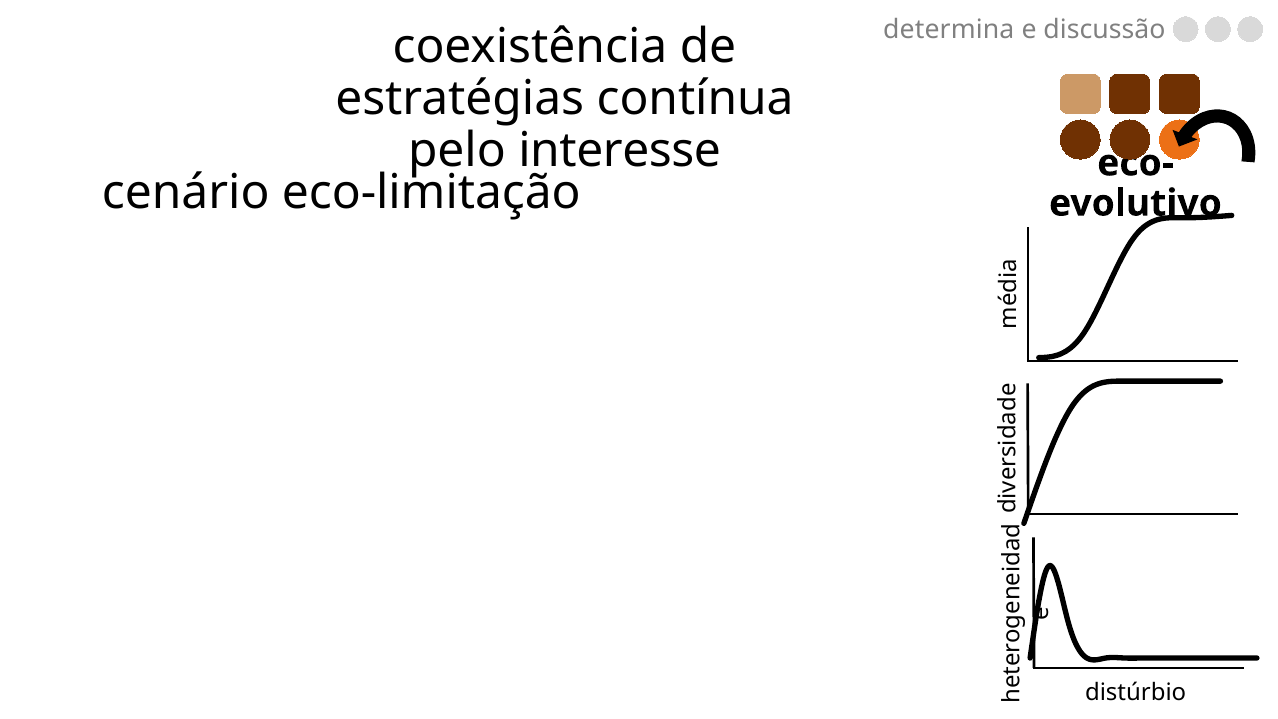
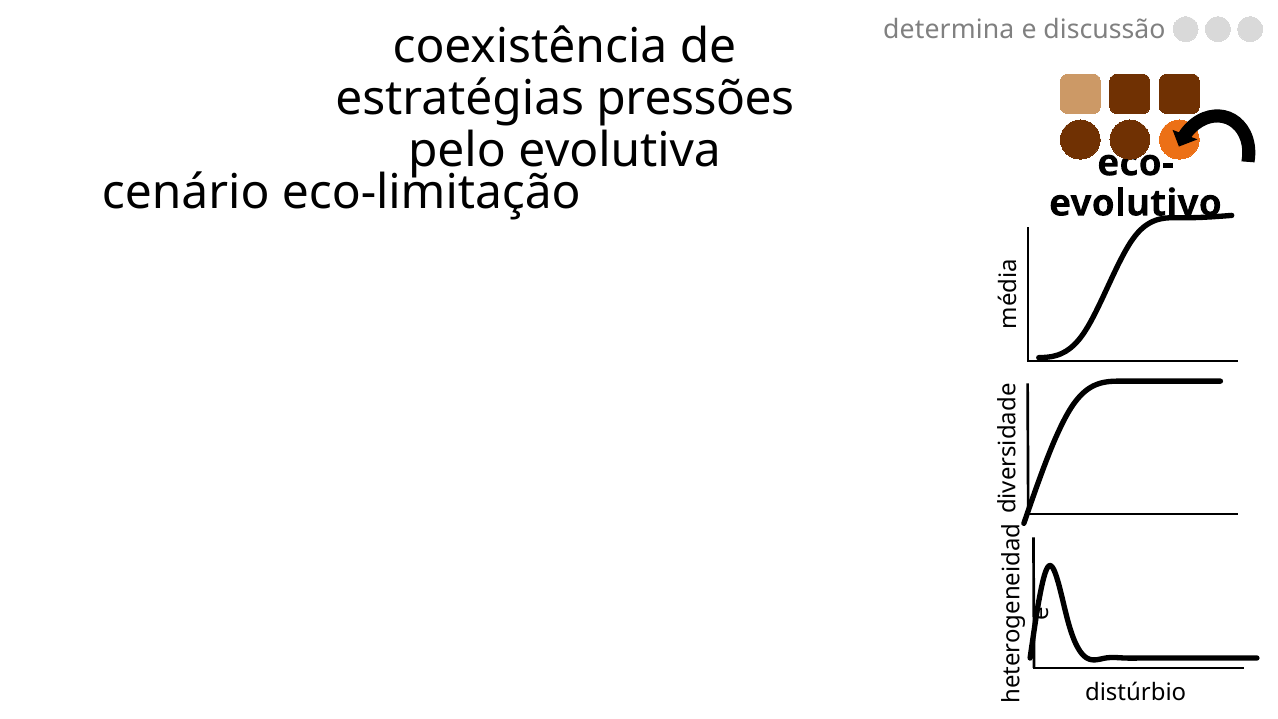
contínua: contínua -> pressões
interesse: interesse -> evolutiva
